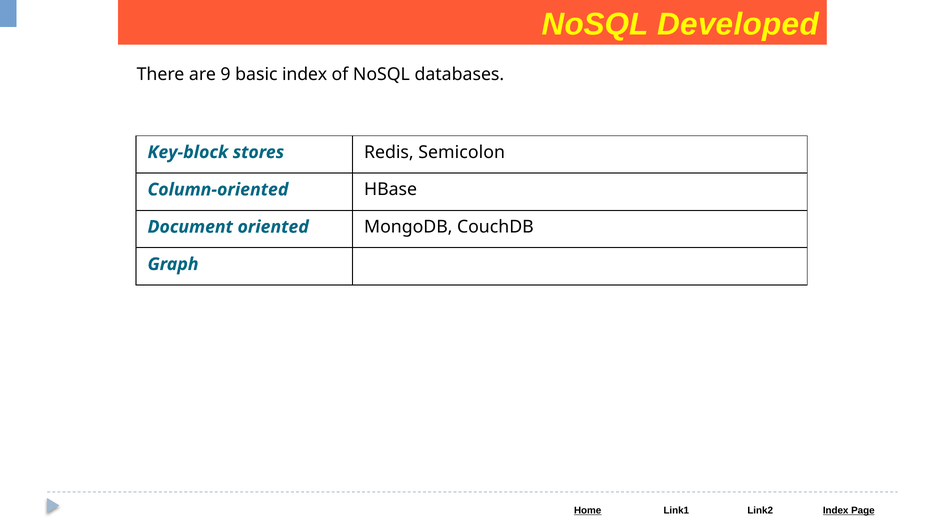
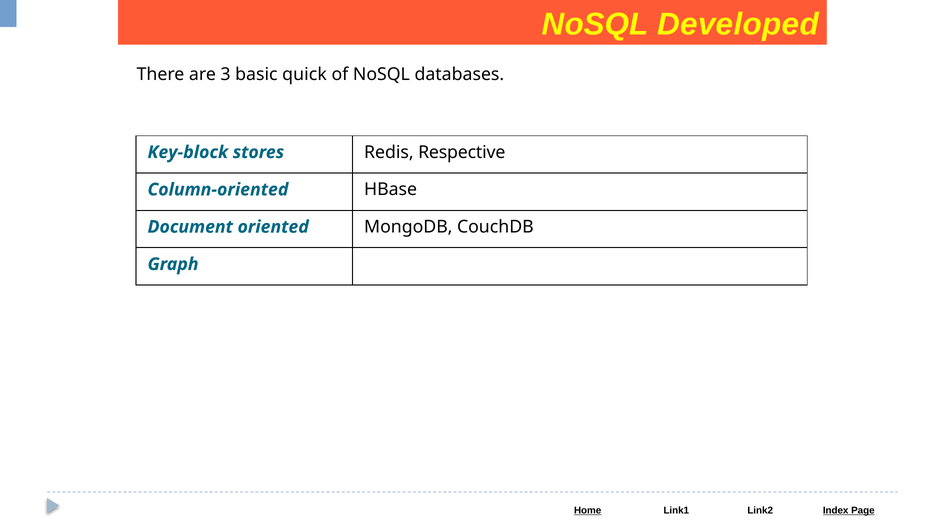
9: 9 -> 3
basic index: index -> quick
Semicolon: Semicolon -> Respective
